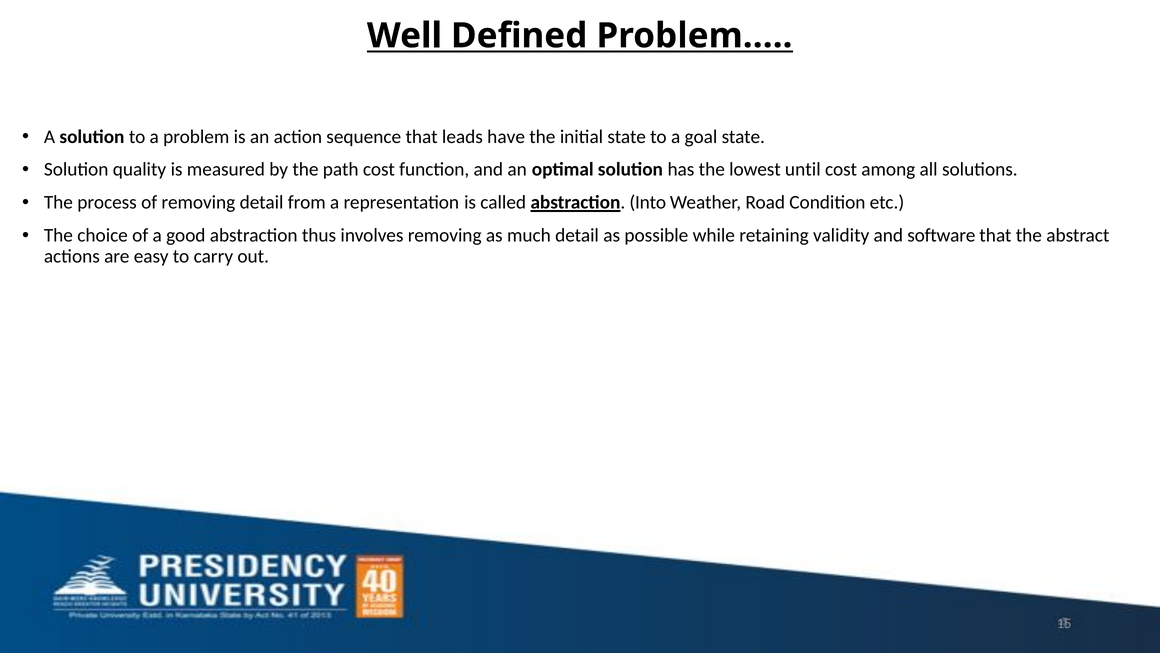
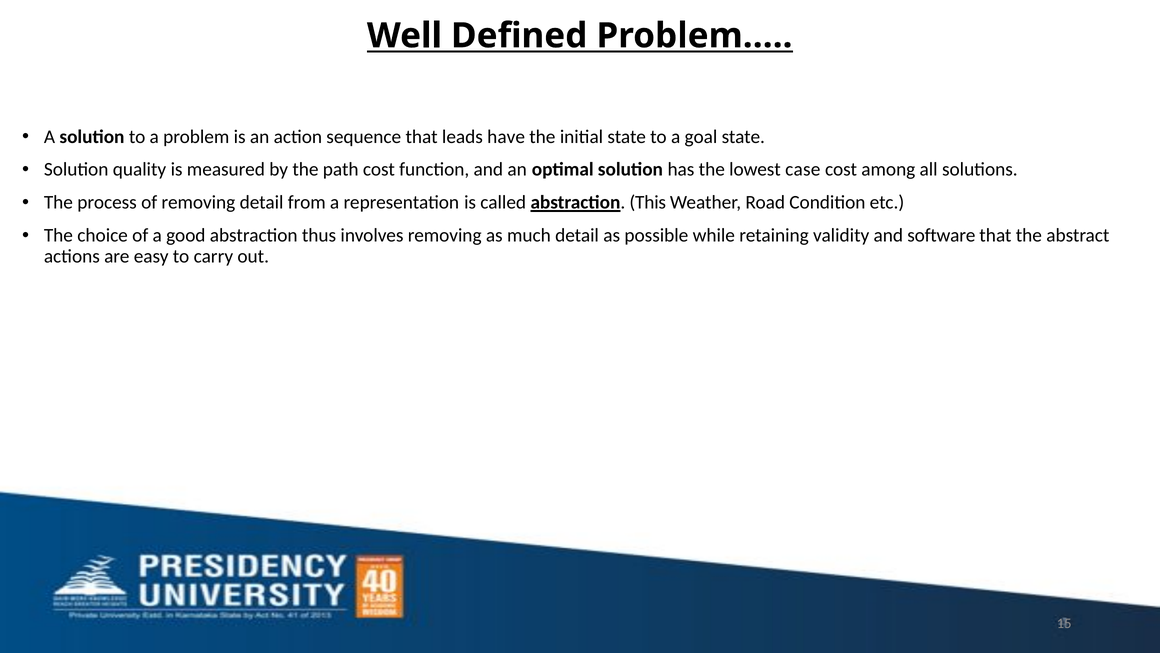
until: until -> case
Into: Into -> This
